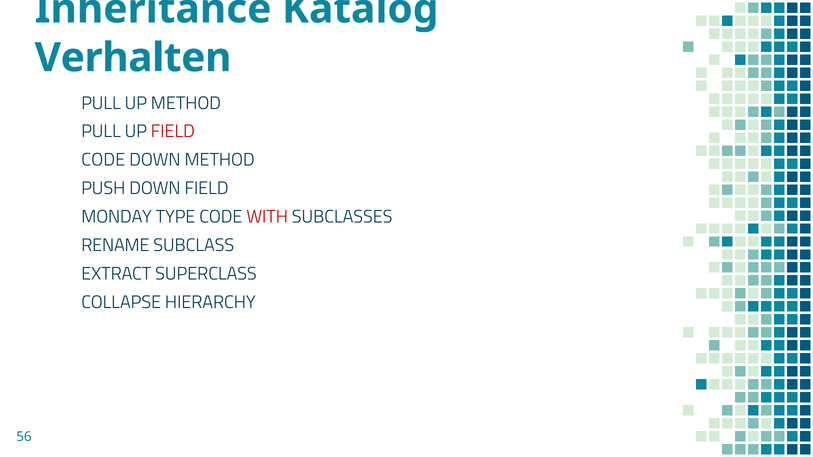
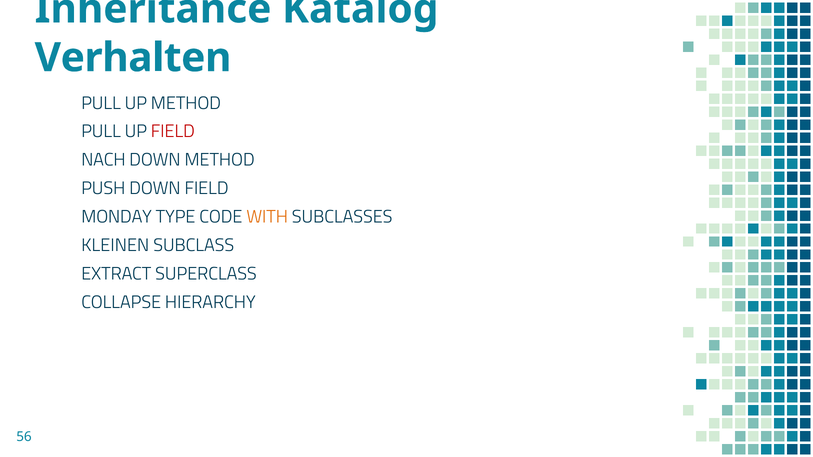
CODE at (103, 160): CODE -> NACH
WITH colour: red -> orange
RENAME: RENAME -> KLEINEN
